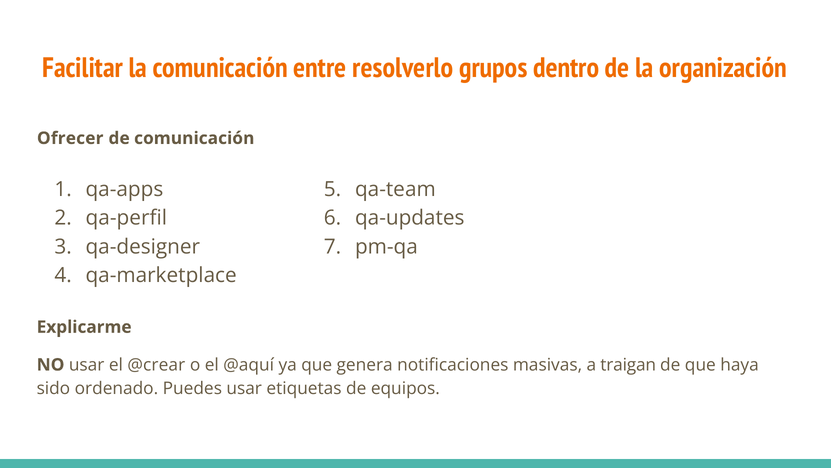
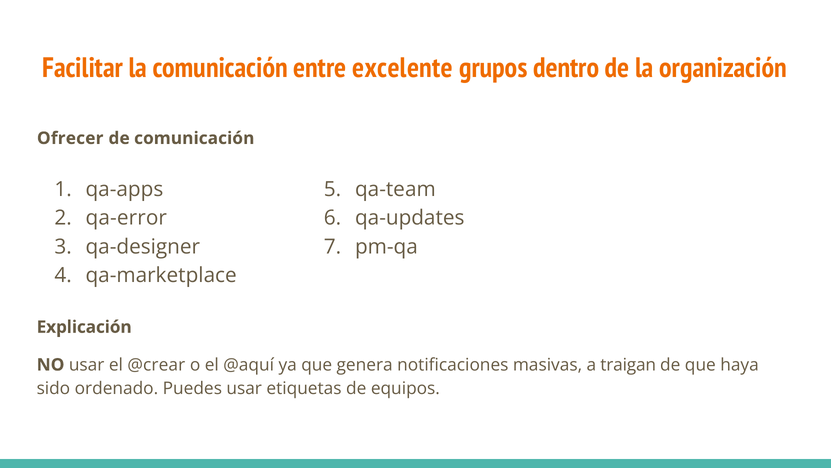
resolverlo: resolverlo -> excelente
qa-perfil: qa-perfil -> qa-error
Explicarme: Explicarme -> Explicación
